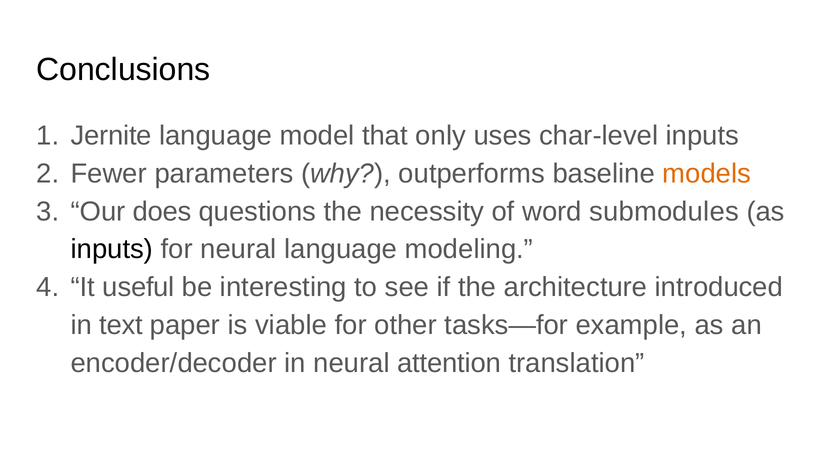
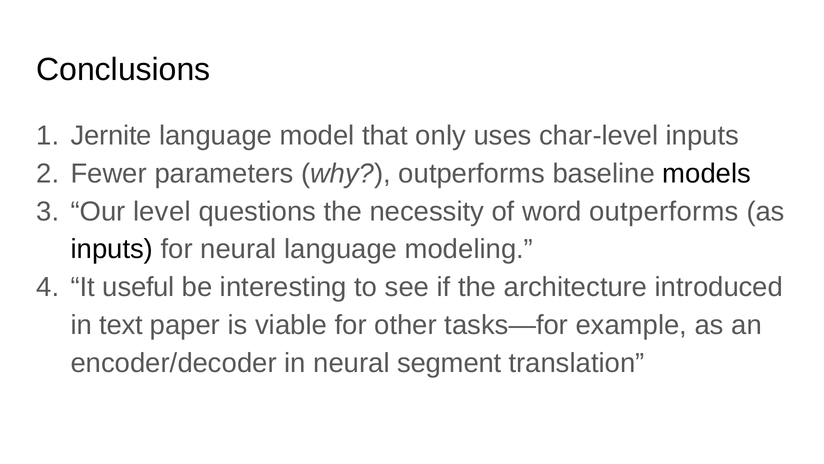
models colour: orange -> black
does: does -> level
word submodules: submodules -> outperforms
attention: attention -> segment
